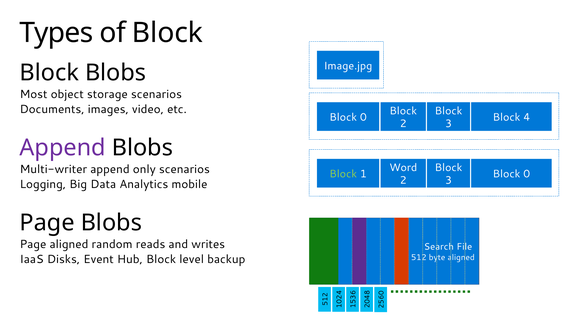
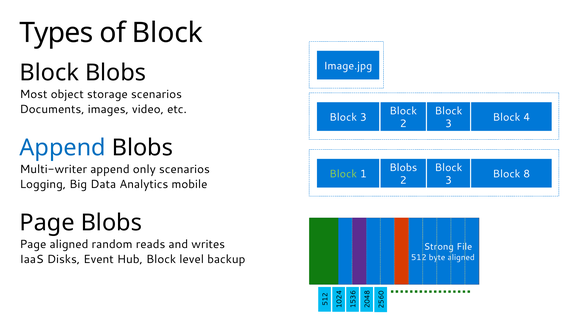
0 at (363, 117): 0 -> 3
Append at (63, 148) colour: purple -> blue
Word at (403, 168): Word -> Blobs
1 Block 0: 0 -> 8
Search: Search -> Strong
